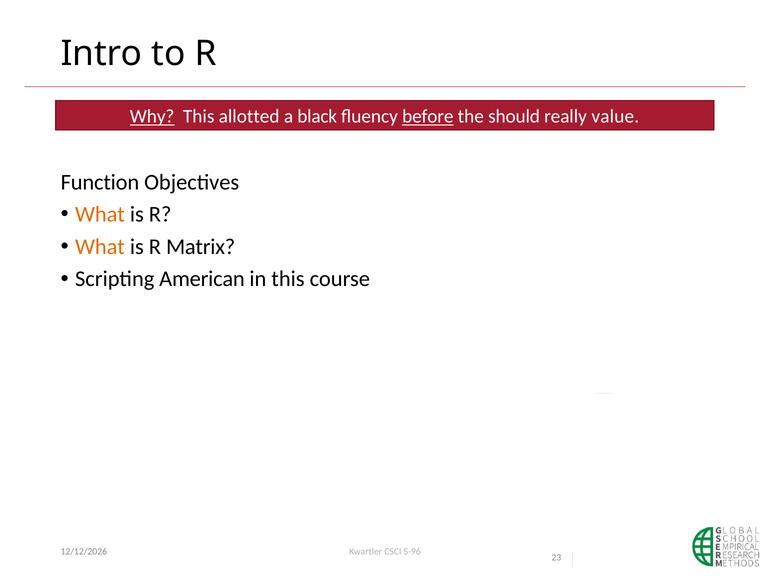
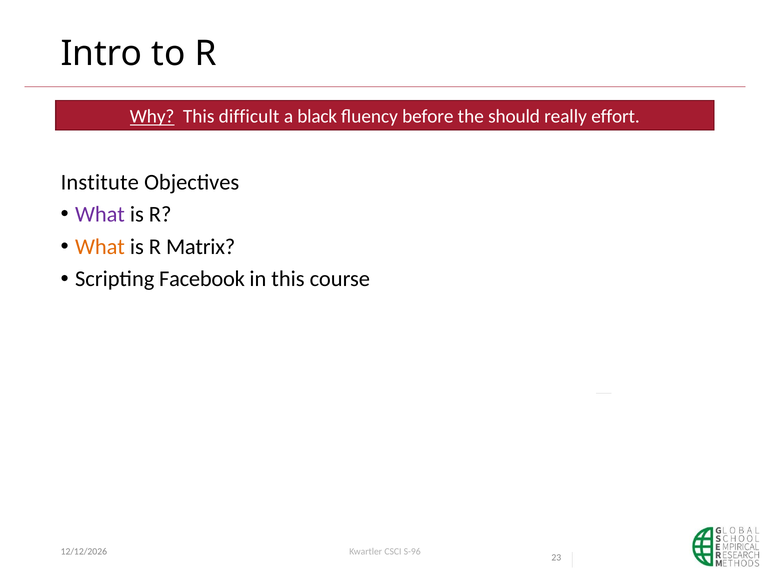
allotted: allotted -> difficult
before underline: present -> none
value: value -> effort
Function: Function -> Institute
What at (100, 214) colour: orange -> purple
American: American -> Facebook
